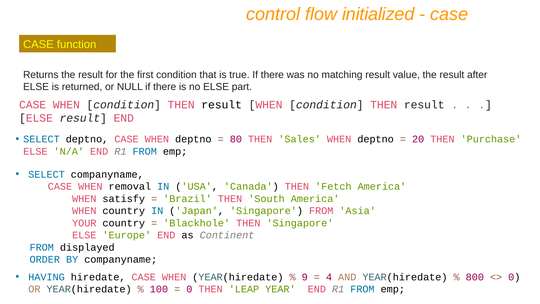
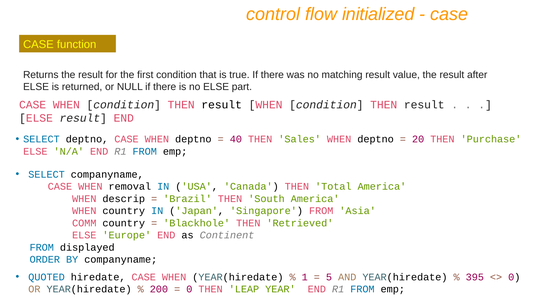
80: 80 -> 40
Fetch: Fetch -> Total
satisfy: satisfy -> descrip
YOUR: YOUR -> COMM
THEN Singapore: Singapore -> Retrieved
HAVING: HAVING -> QUOTED
9: 9 -> 1
4: 4 -> 5
800: 800 -> 395
100: 100 -> 200
